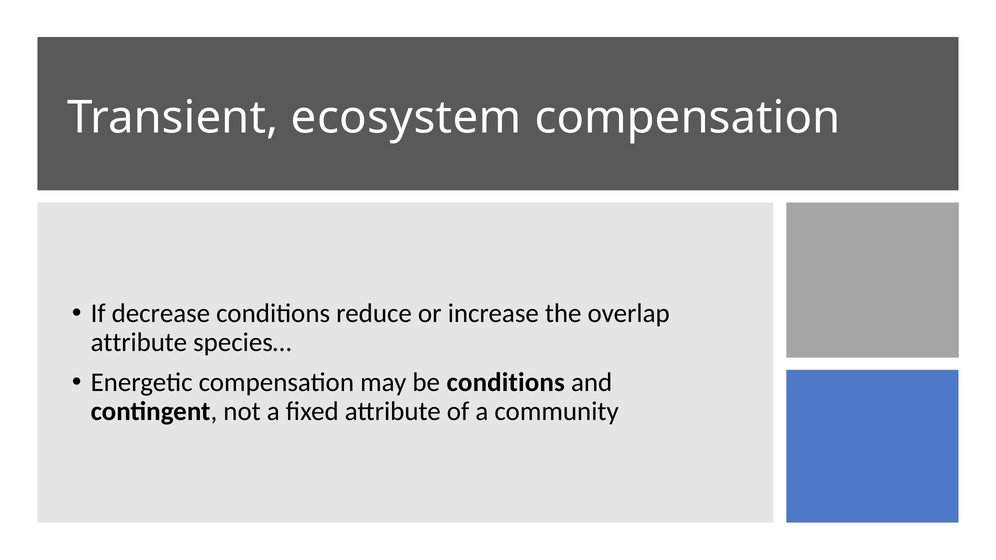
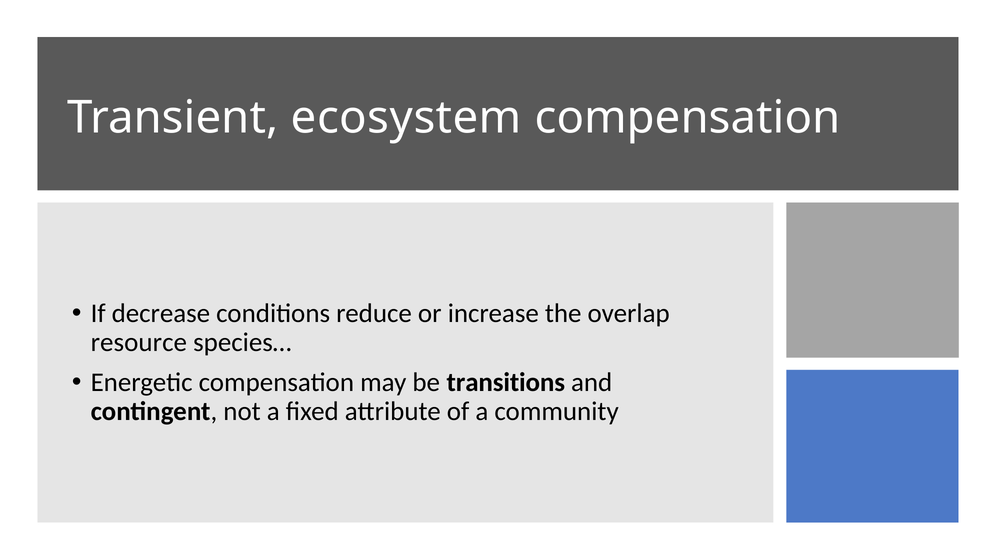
attribute at (139, 343): attribute -> resource
be conditions: conditions -> transitions
